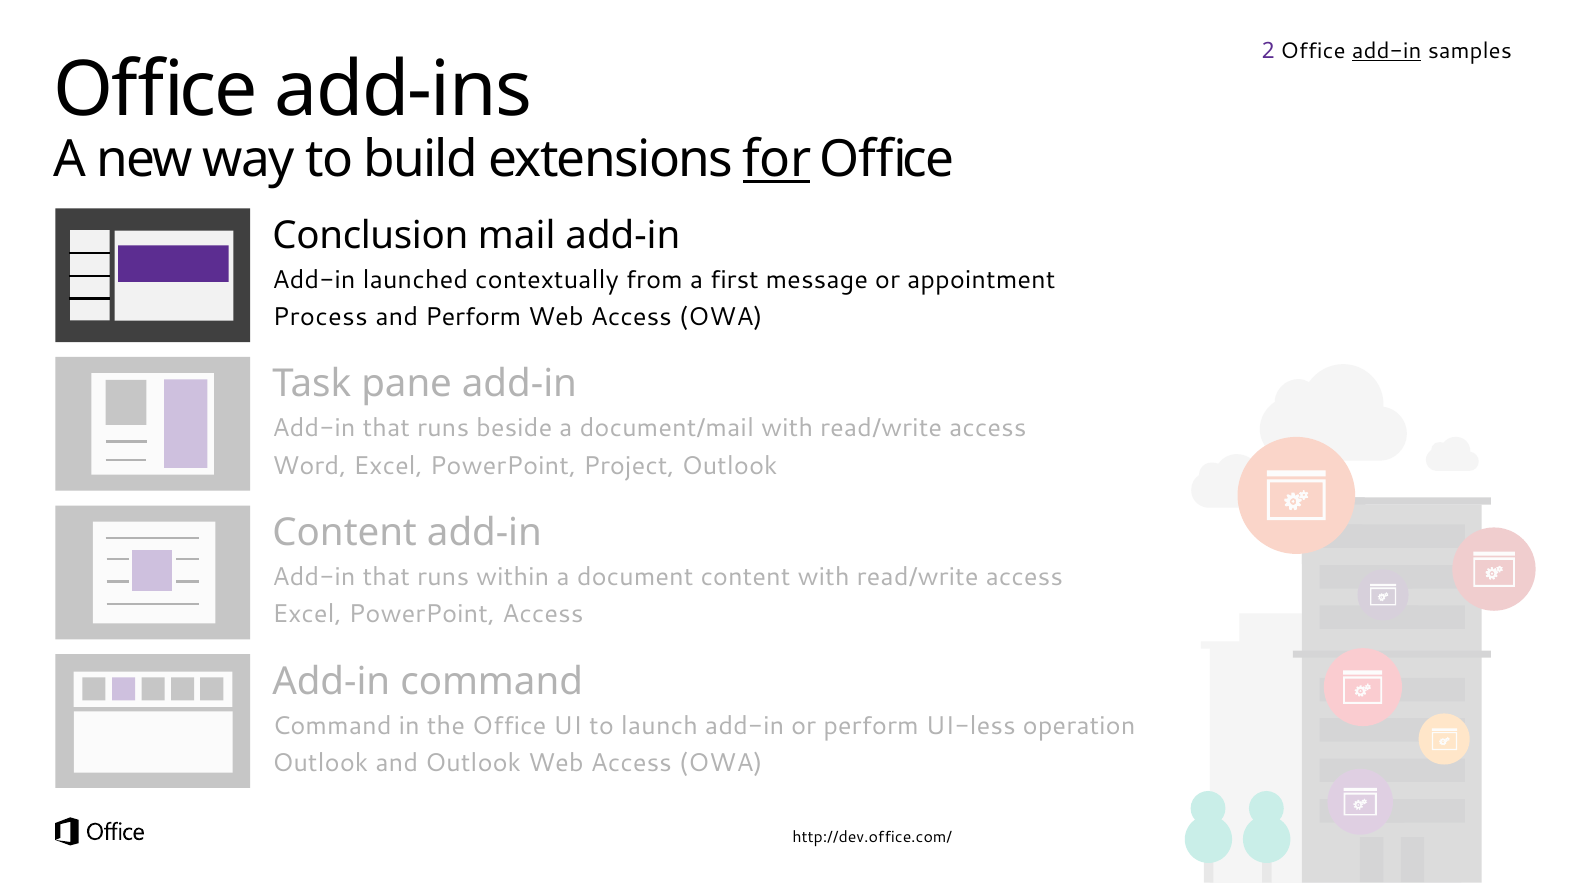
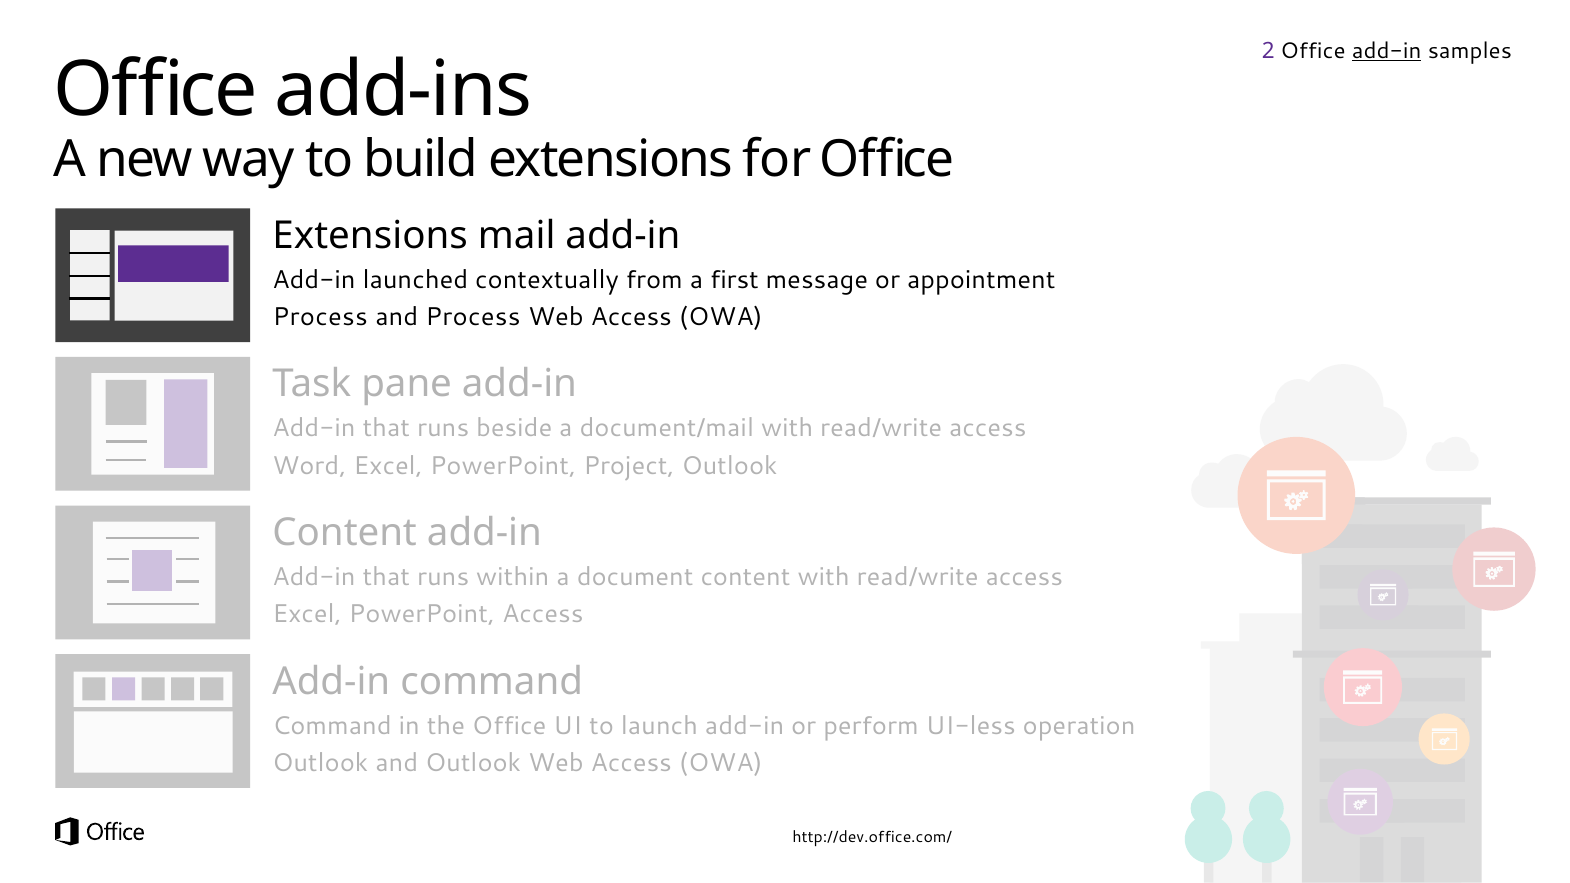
for underline: present -> none
Conclusion at (370, 236): Conclusion -> Extensions
and Perform: Perform -> Process
